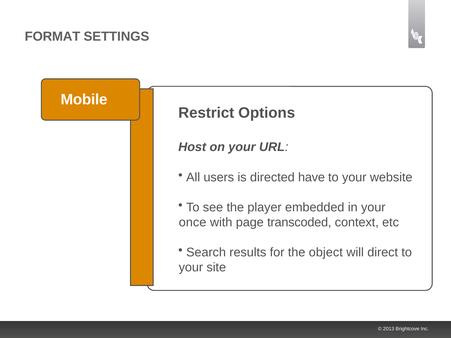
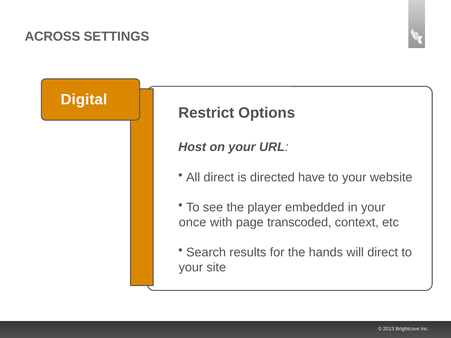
FORMAT: FORMAT -> ACROSS
Mobile: Mobile -> Digital
All users: users -> direct
object: object -> hands
